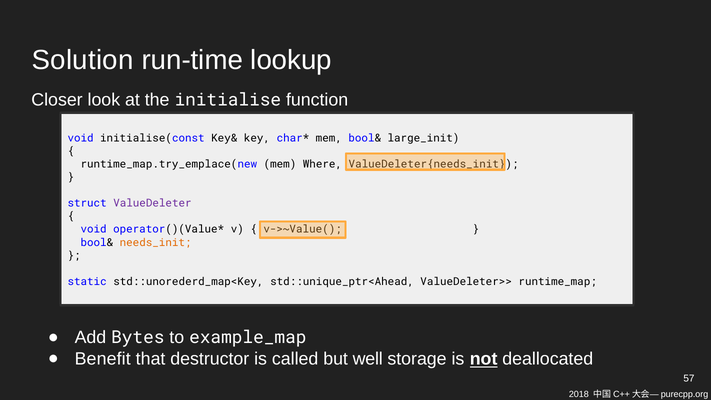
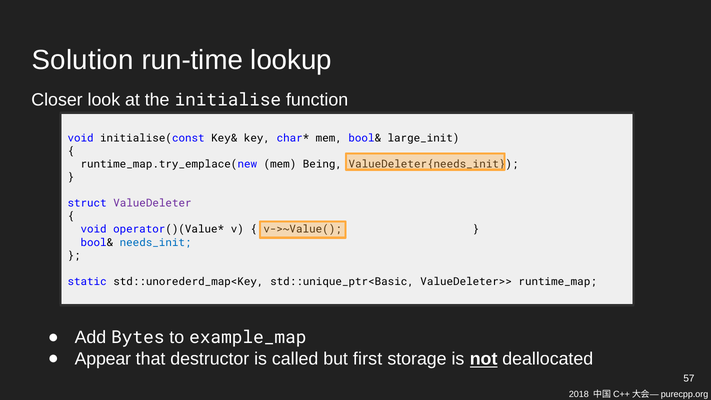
Where: Where -> Being
needs_init colour: orange -> blue
std::unique_ptr<Ahead: std::unique_ptr<Ahead -> std::unique_ptr<Basic
Benefit: Benefit -> Appear
well: well -> first
